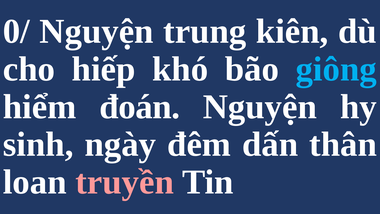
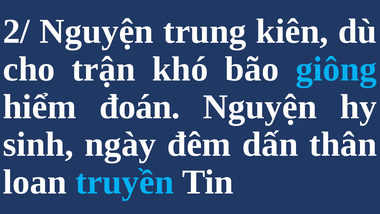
0/: 0/ -> 2/
hiếp: hiếp -> trận
truyền colour: pink -> light blue
